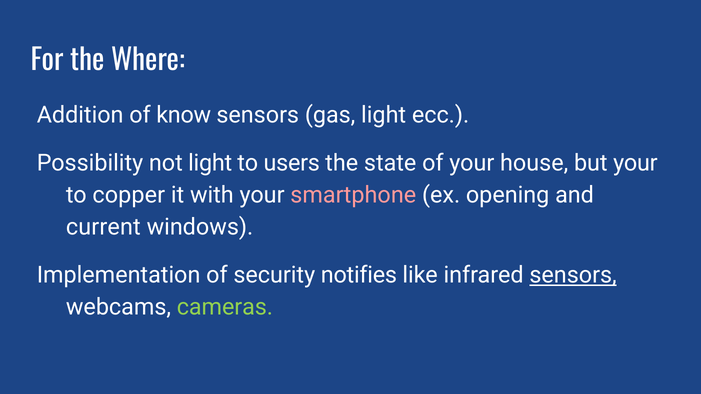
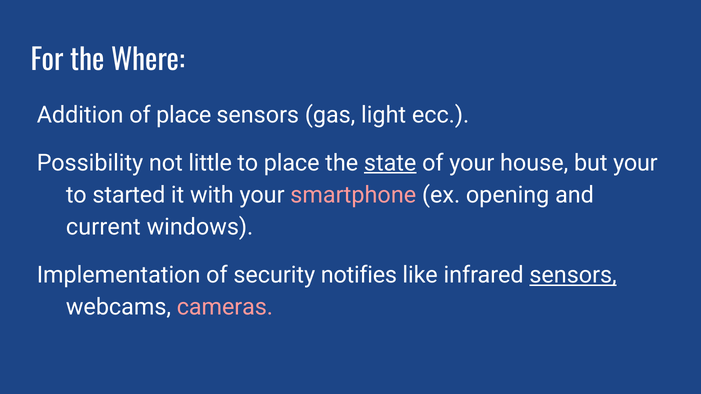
of know: know -> place
not light: light -> little
to users: users -> place
state underline: none -> present
copper: copper -> started
cameras colour: light green -> pink
